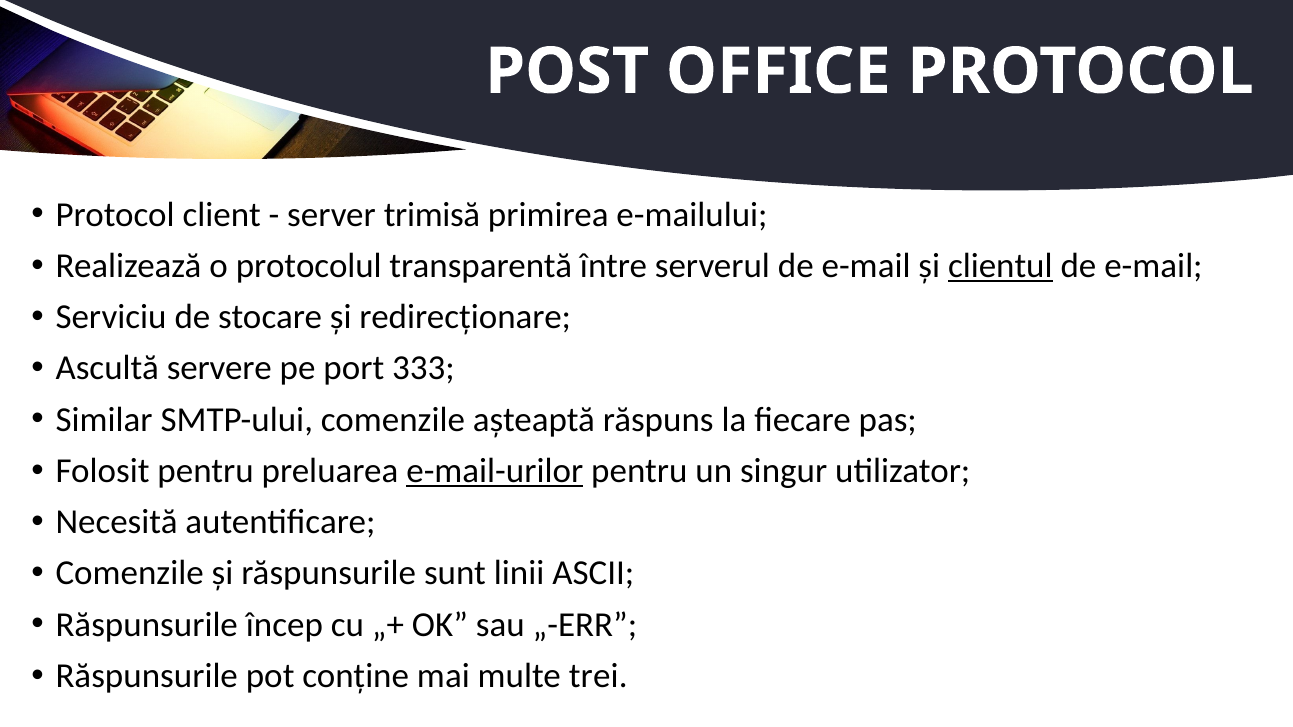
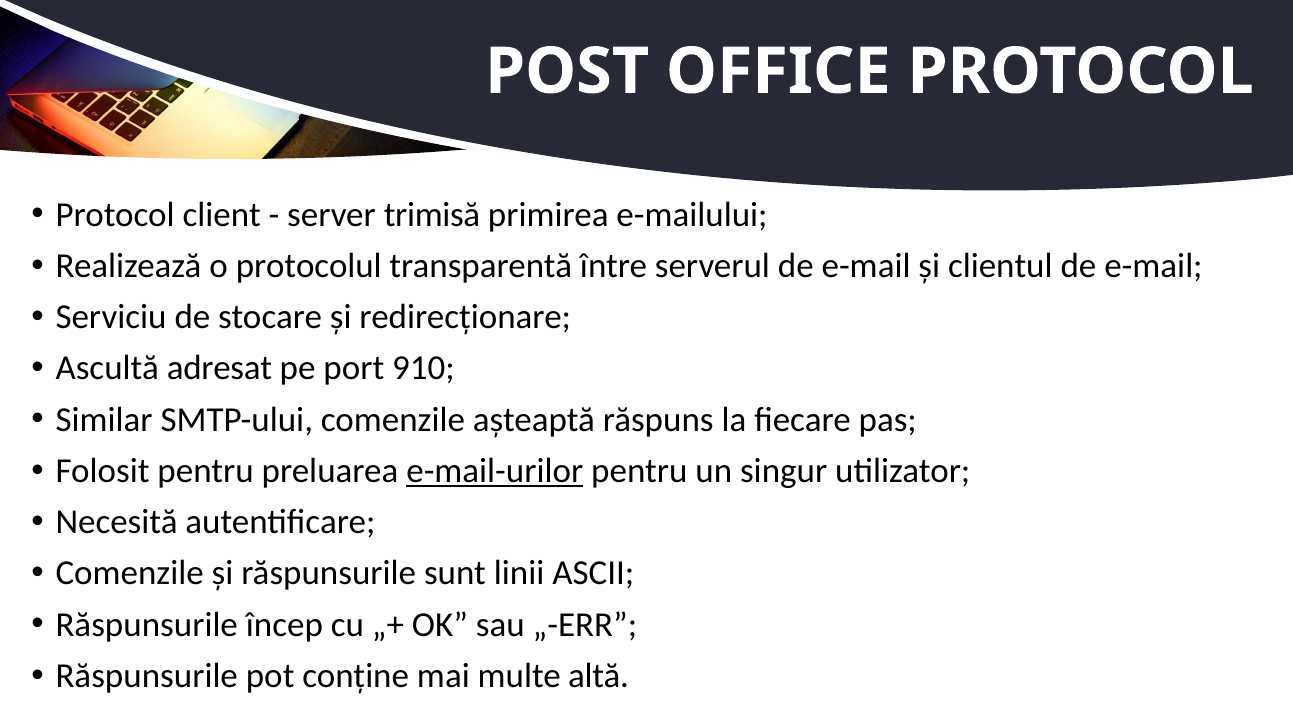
clientul underline: present -> none
servere: servere -> adresat
333: 333 -> 910
trei: trei -> altă
